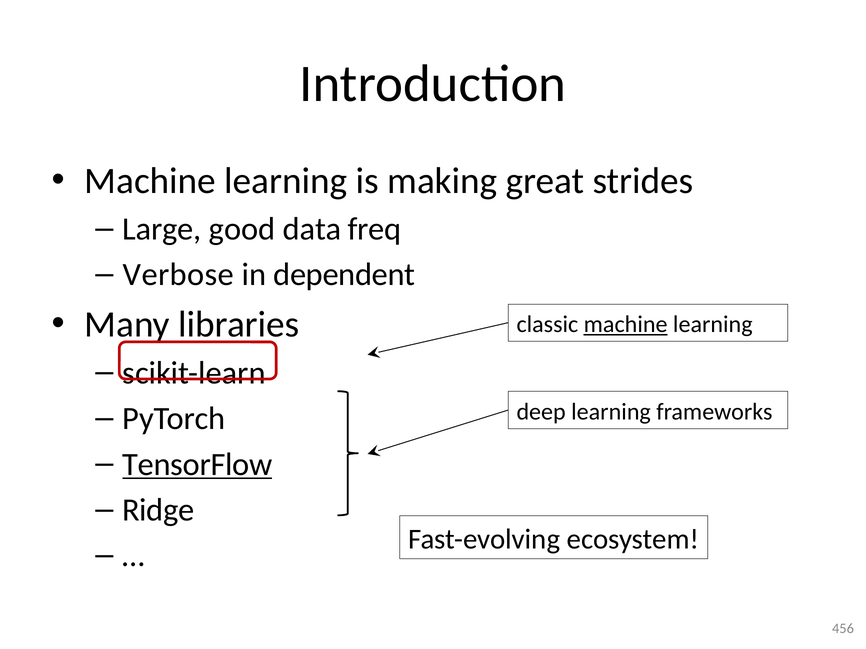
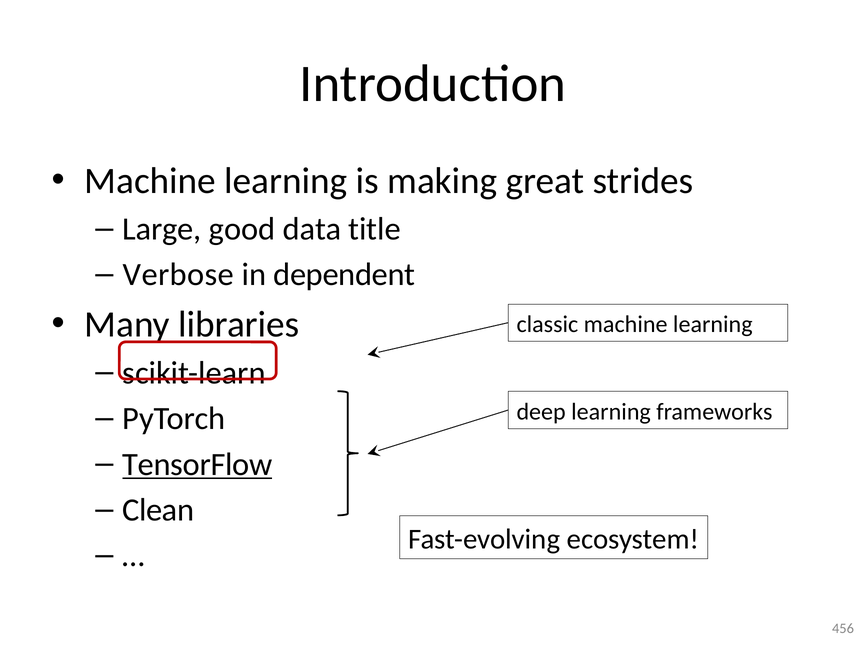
freq: freq -> title
machine at (626, 325) underline: present -> none
Ridge: Ridge -> Clean
